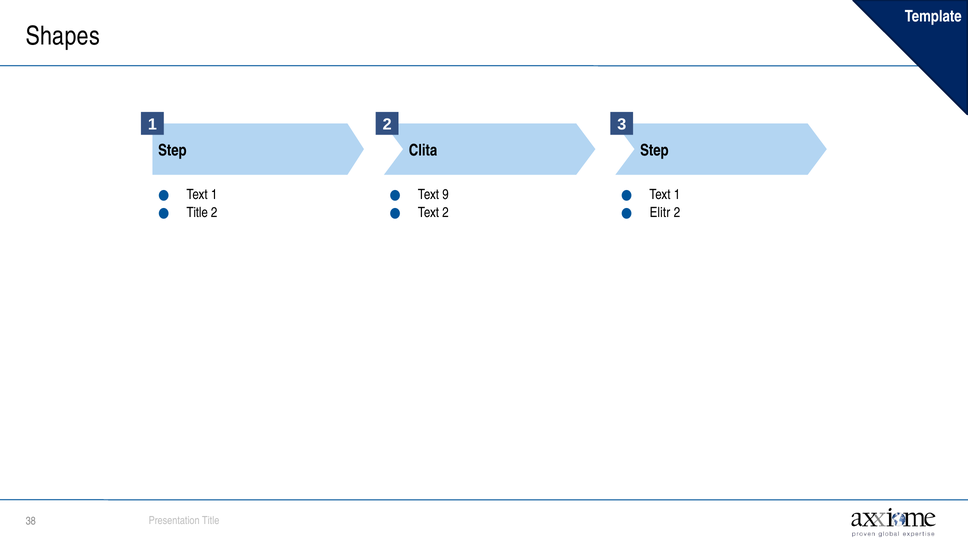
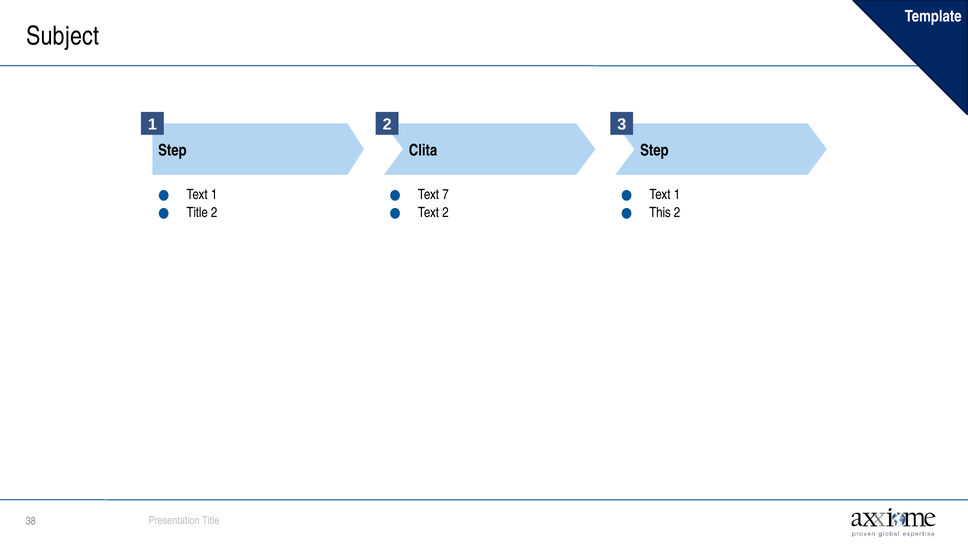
Shapes: Shapes -> Subject
9: 9 -> 7
Elitr: Elitr -> This
